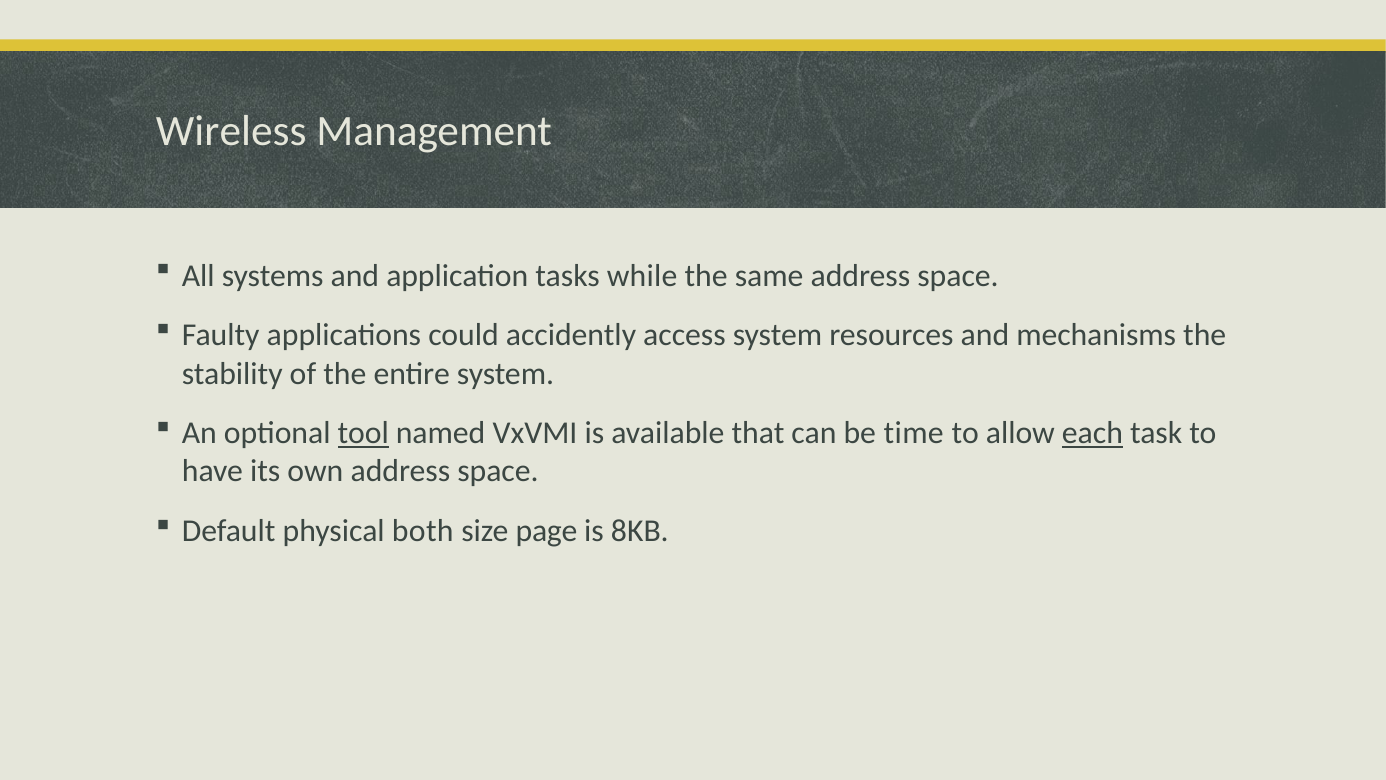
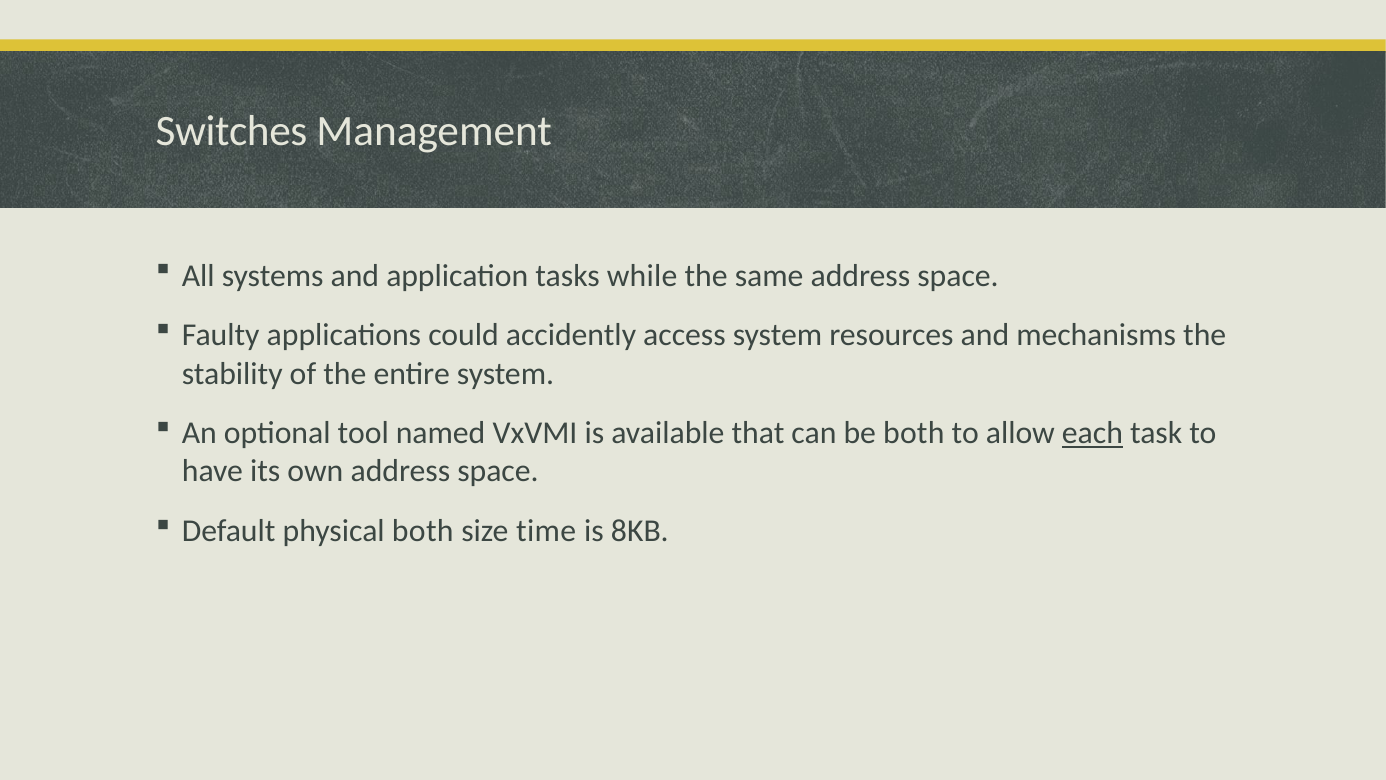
Wireless: Wireless -> Switches
tool underline: present -> none
be time: time -> both
page: page -> time
